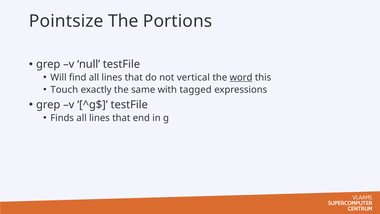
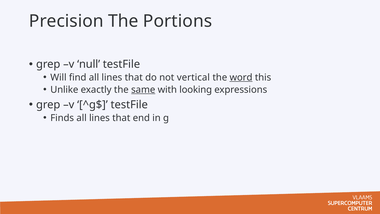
Pointsize: Pointsize -> Precision
Touch: Touch -> Unlike
same underline: none -> present
tagged: tagged -> looking
